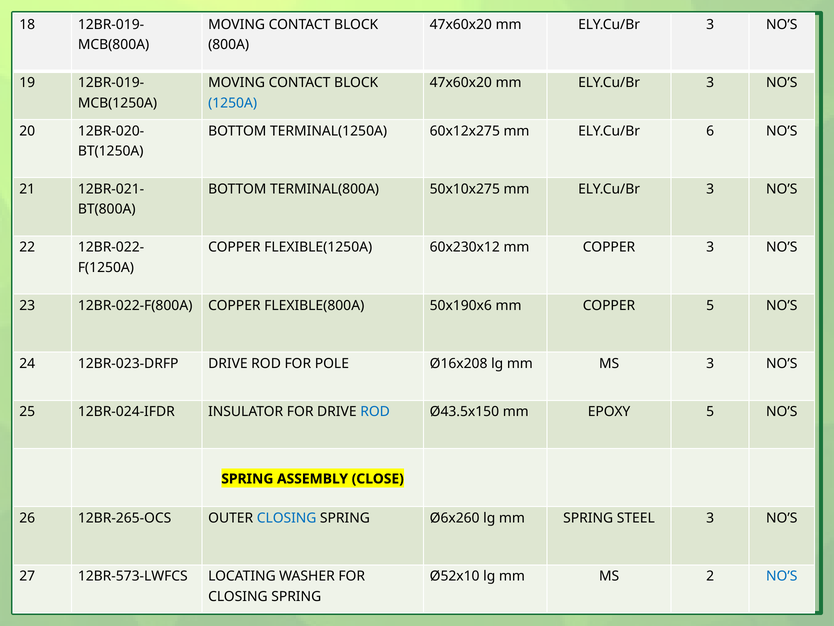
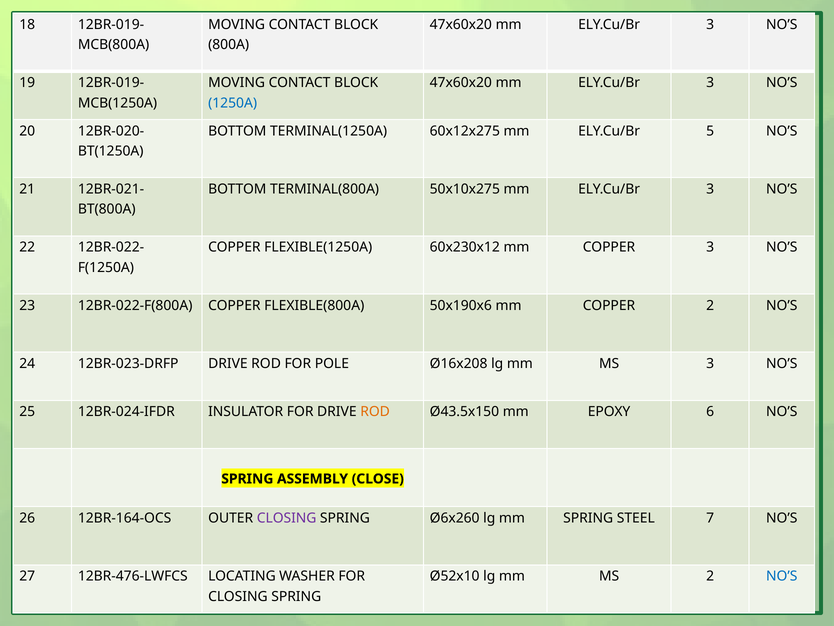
ELY.Cu/Br 6: 6 -> 5
COPPER 5: 5 -> 2
ROD at (375, 412) colour: blue -> orange
EPOXY 5: 5 -> 6
12BR-265-OCS: 12BR-265-OCS -> 12BR-164-OCS
CLOSING at (287, 518) colour: blue -> purple
STEEL 3: 3 -> 7
12BR-573-LWFCS: 12BR-573-LWFCS -> 12BR-476-LWFCS
